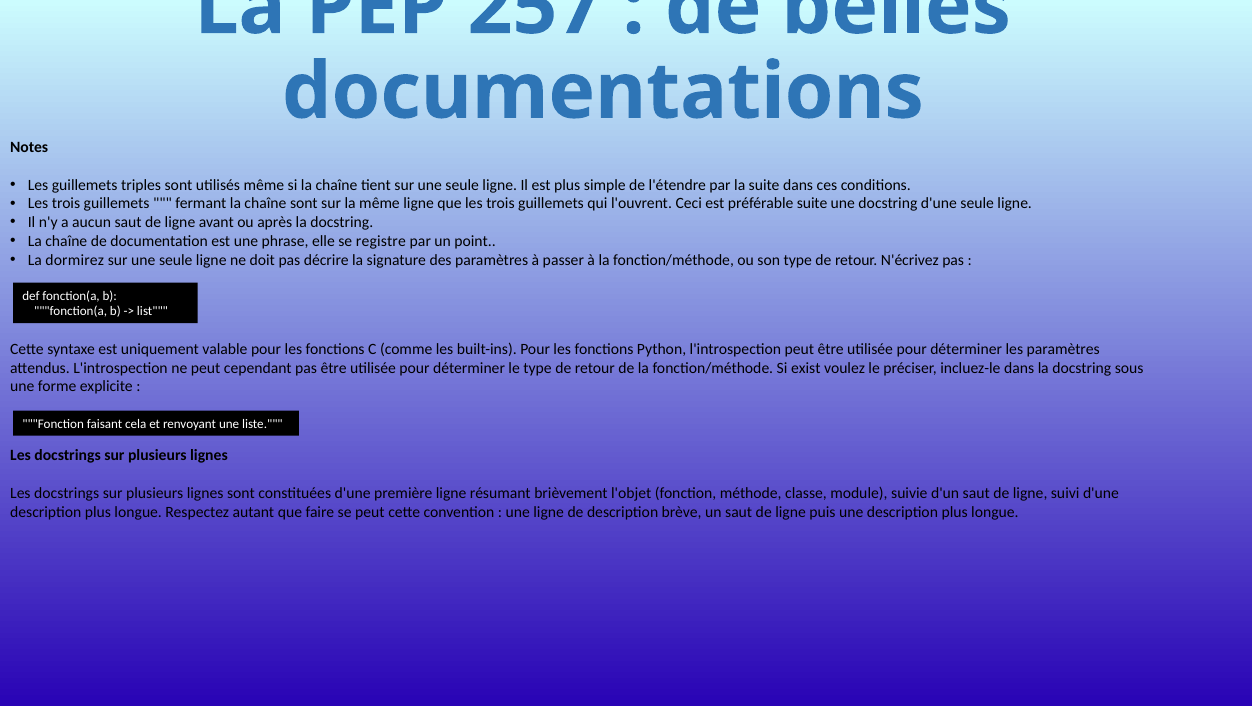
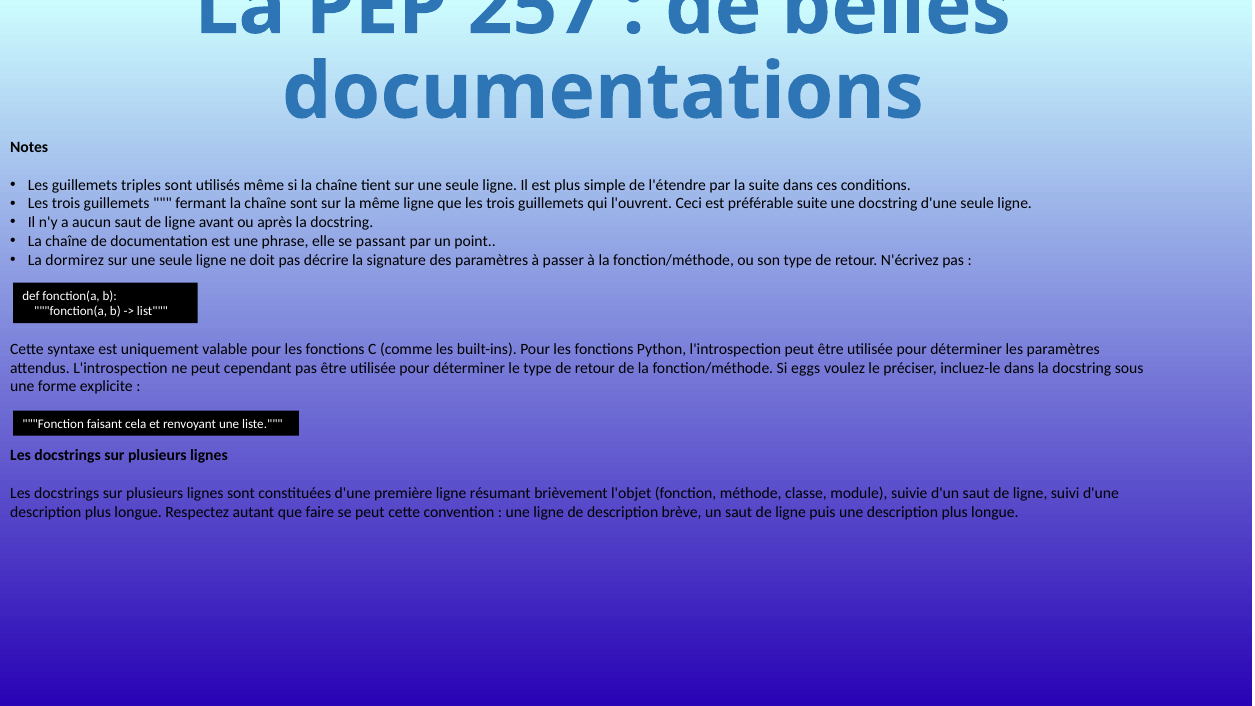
registre: registre -> passant
exist: exist -> eggs
